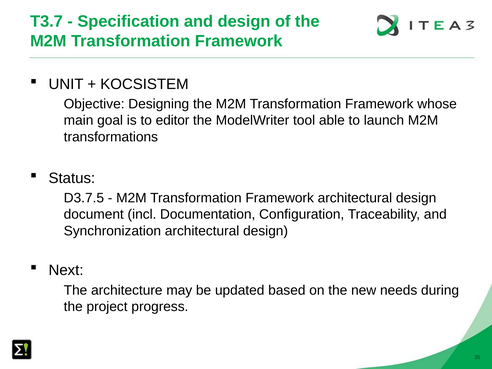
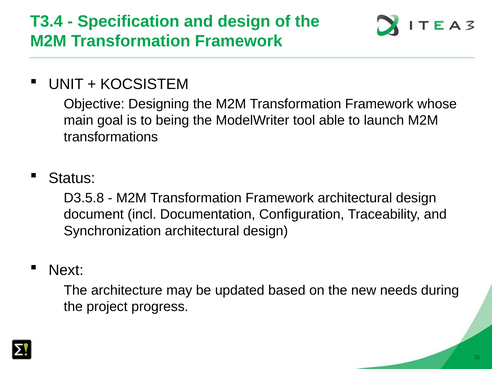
T3.7: T3.7 -> T3.4
editor: editor -> being
D3.7.5: D3.7.5 -> D3.5.8
